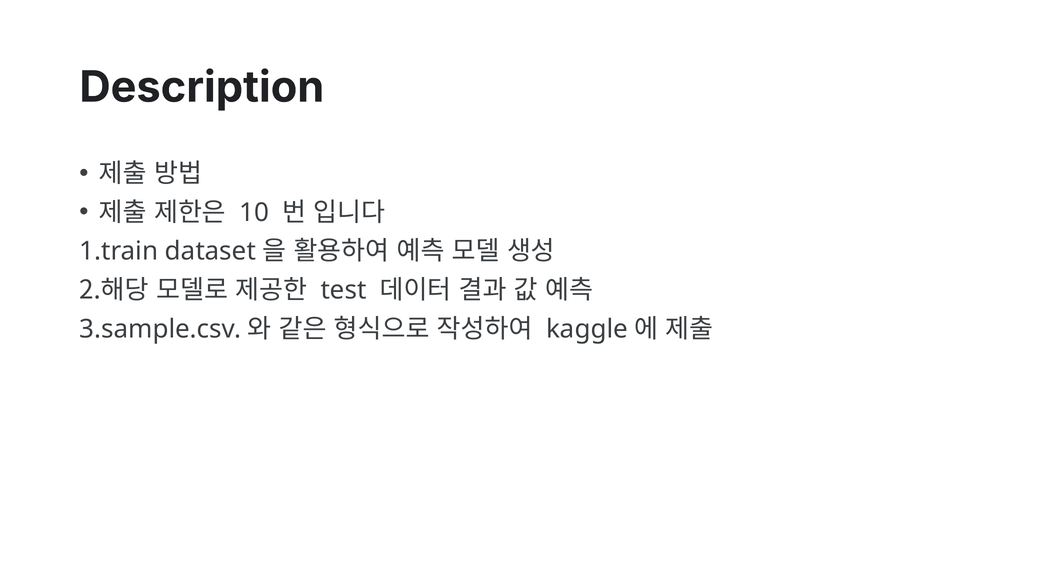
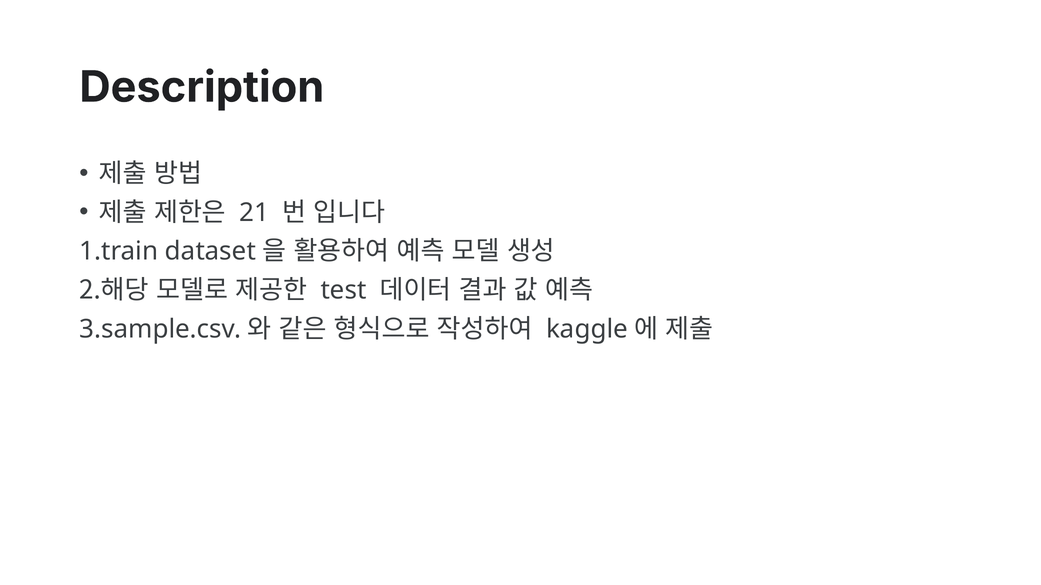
10: 10 -> 21
